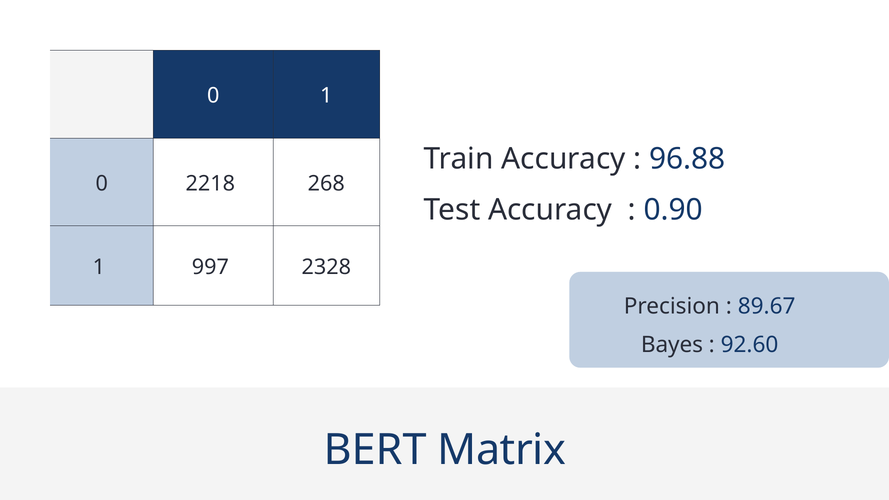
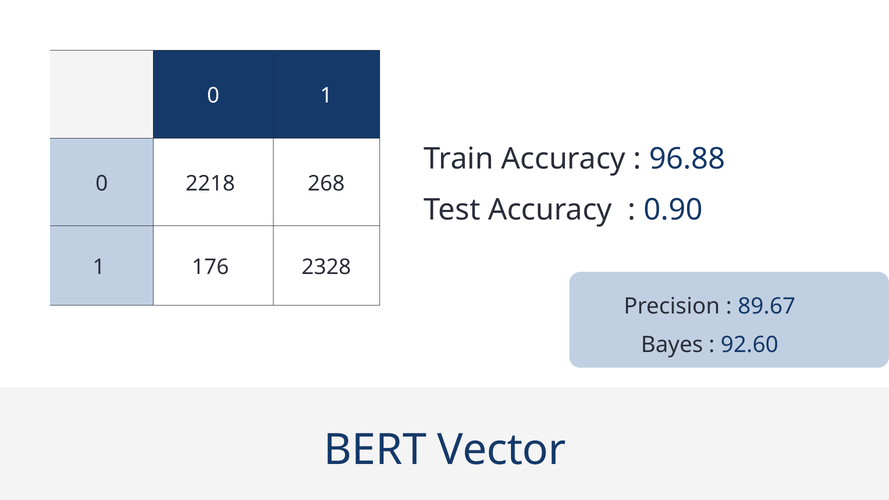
997: 997 -> 176
Matrix: Matrix -> Vector
